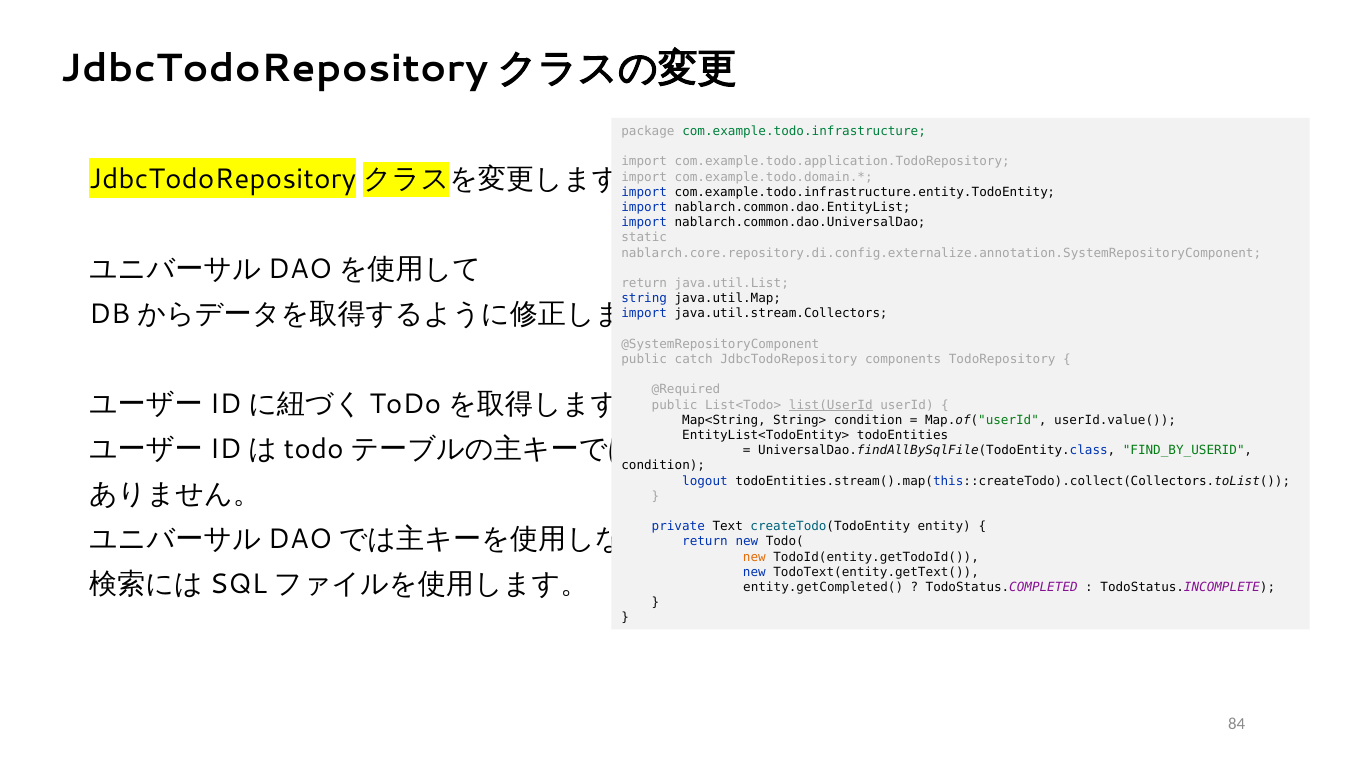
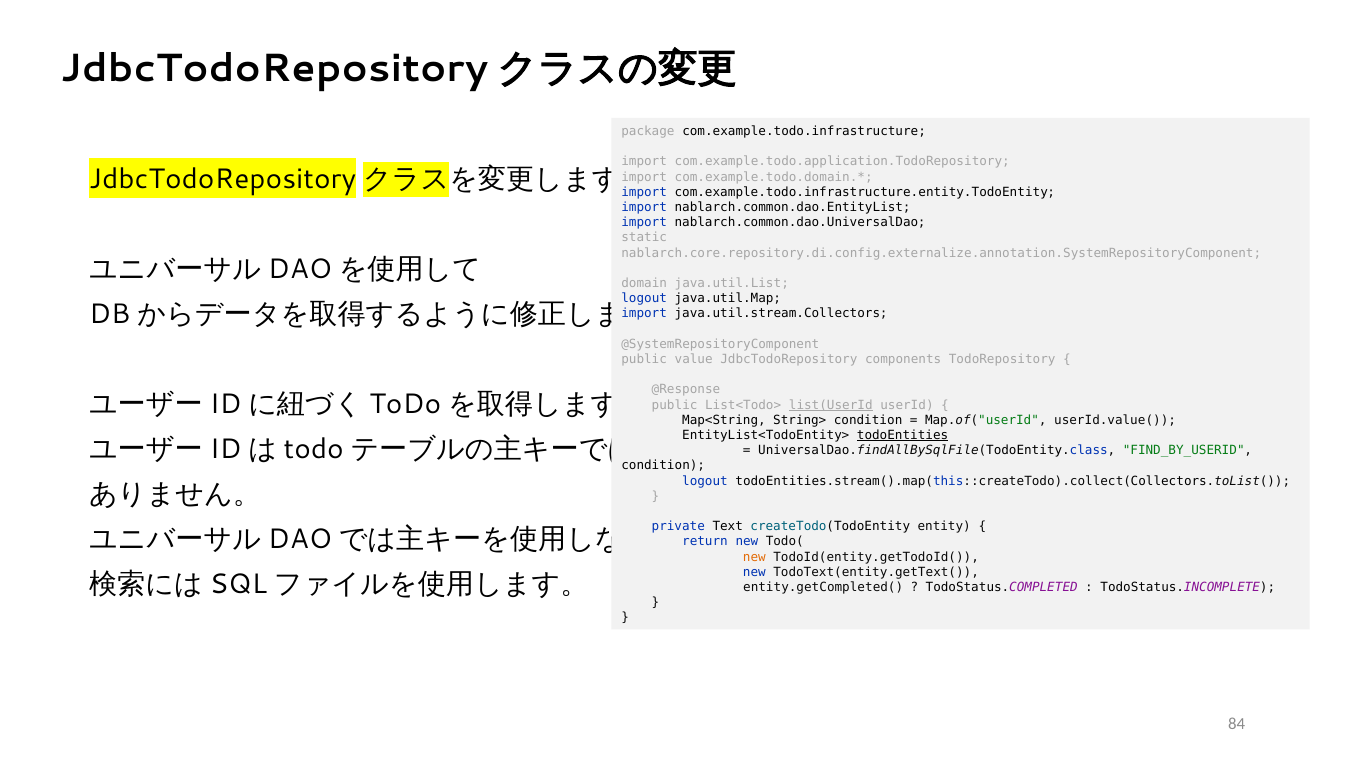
com.example.todo.infrastructure colour: green -> black
return at (644, 283): return -> domain
string at (644, 299): string -> logout
catch: catch -> value
@Required: @Required -> @Response
todoEntities underline: none -> present
